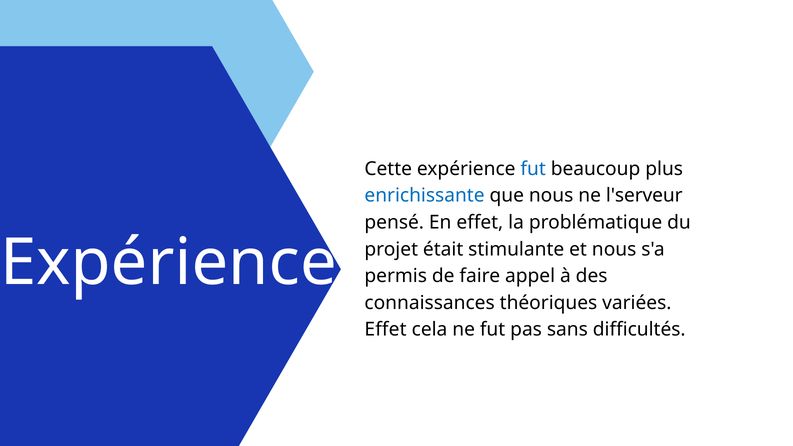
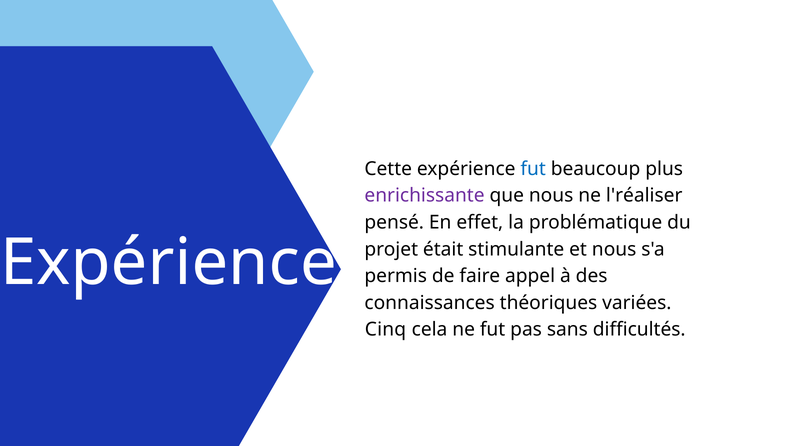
enrichissante colour: blue -> purple
l'serveur: l'serveur -> l'réaliser
Effet at (386, 330): Effet -> Cinq
